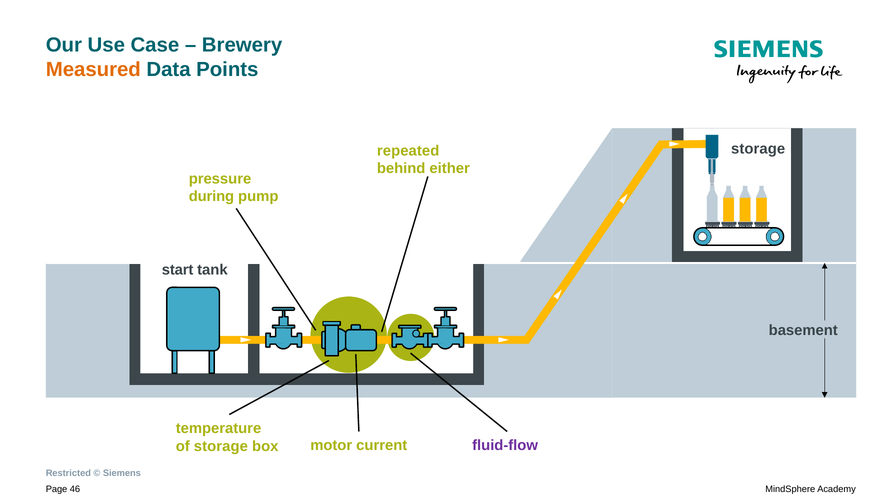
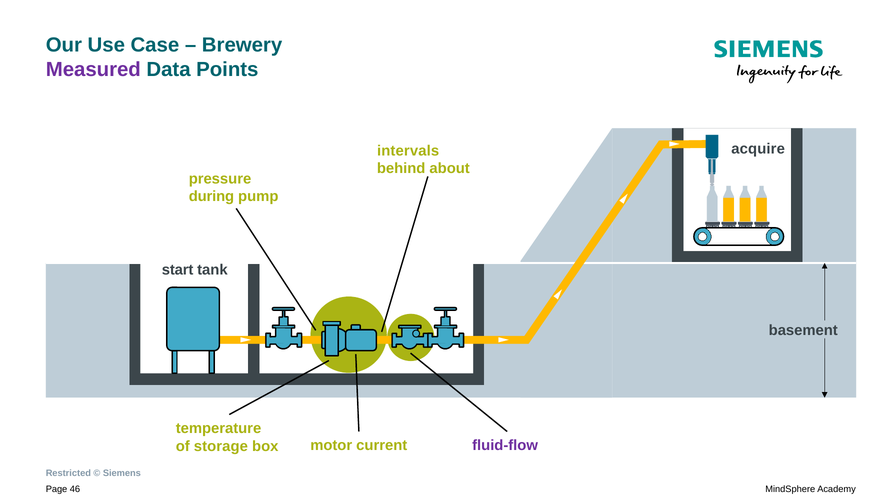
Measured colour: orange -> purple
storage at (758, 149): storage -> acquire
repeated: repeated -> intervals
either: either -> about
